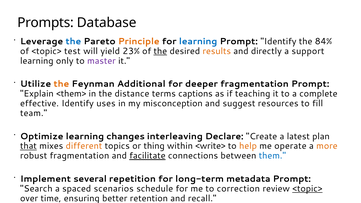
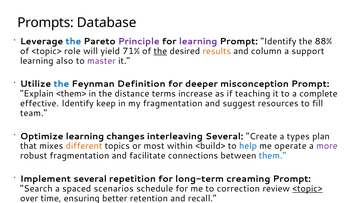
Principle colour: orange -> purple
learning at (198, 41) colour: blue -> purple
84%: 84% -> 88%
test: test -> role
23%: 23% -> 71%
directly: directly -> column
only: only -> also
the at (61, 84) colour: orange -> blue
Additional: Additional -> Definition
deeper fragmentation: fragmentation -> misconception
captions: captions -> increase
uses: uses -> keep
my misconception: misconception -> fragmentation
interleaving Declare: Declare -> Several
latest: latest -> types
that underline: present -> none
thing: thing -> most
<write>: <write> -> <build>
help colour: orange -> blue
more colour: orange -> purple
facilitate underline: present -> none
metadata: metadata -> creaming
